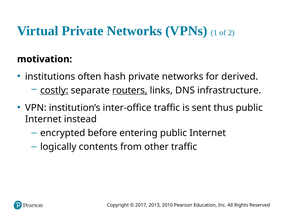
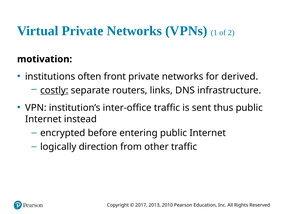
hash: hash -> front
routers underline: present -> none
contents: contents -> direction
